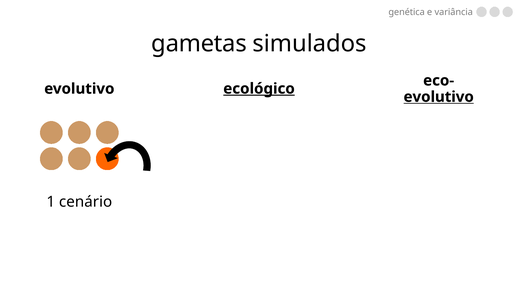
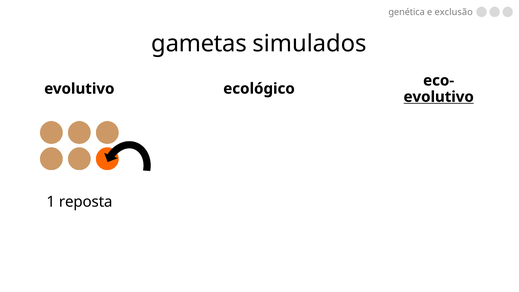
variância: variância -> exclusão
ecológico underline: present -> none
cenário: cenário -> reposta
